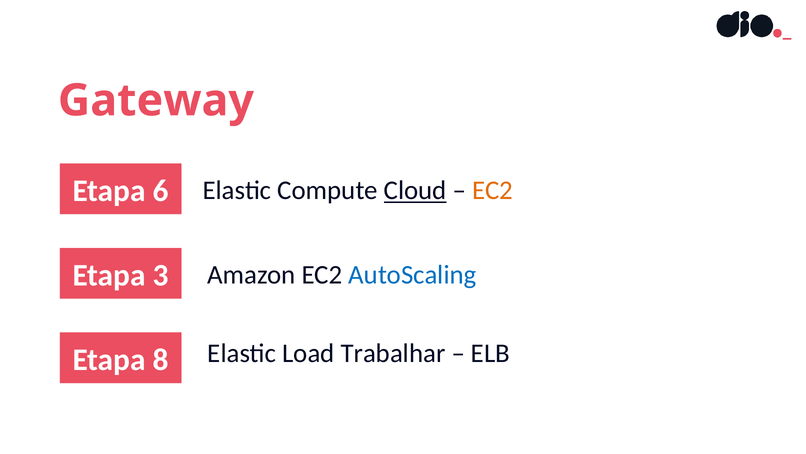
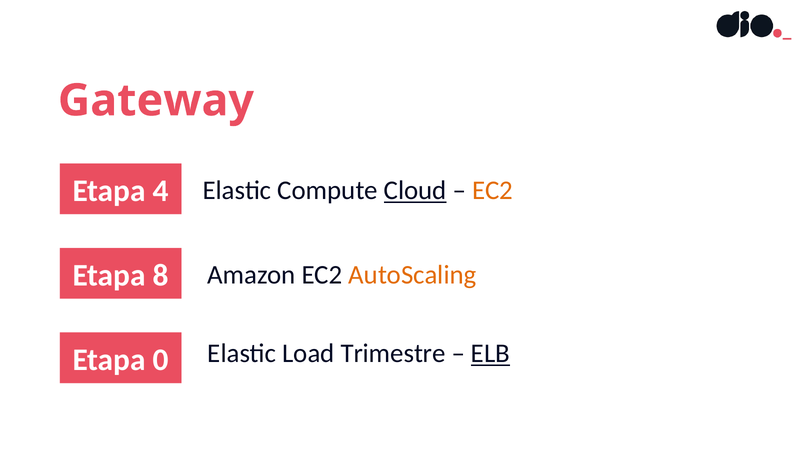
6: 6 -> 4
3: 3 -> 8
AutoScaling colour: blue -> orange
8: 8 -> 0
Trabalhar: Trabalhar -> Trimestre
ELB underline: none -> present
